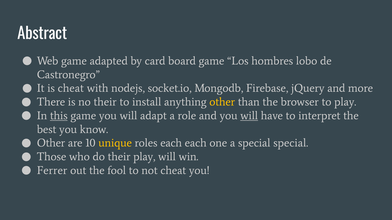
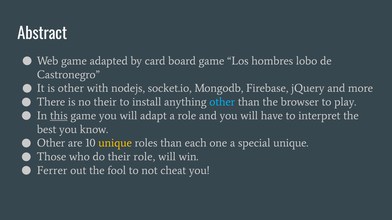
is cheat: cheat -> other
other at (222, 102) colour: yellow -> light blue
will at (249, 116) underline: present -> none
roles each: each -> than
special special: special -> unique
their play: play -> role
